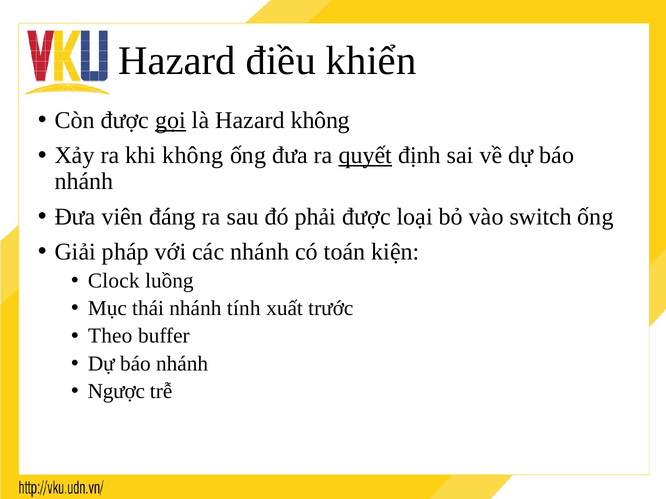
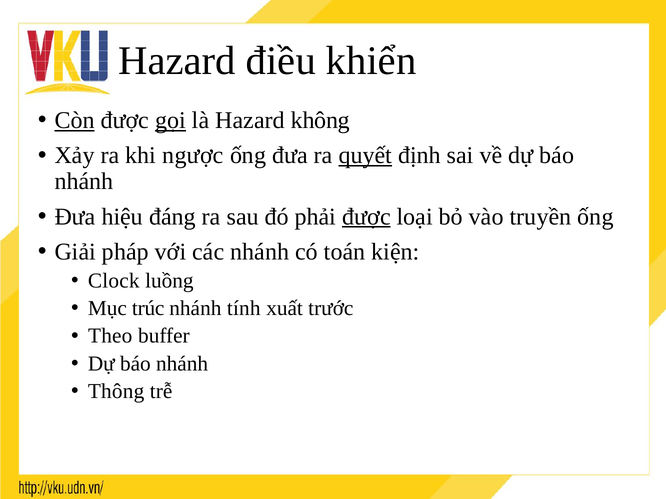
Còn underline: none -> present
khi không: không -> ngược
viên: viên -> hiệu
được at (366, 217) underline: none -> present
switch: switch -> truyền
thái: thái -> trúc
Ngược: Ngược -> Thông
